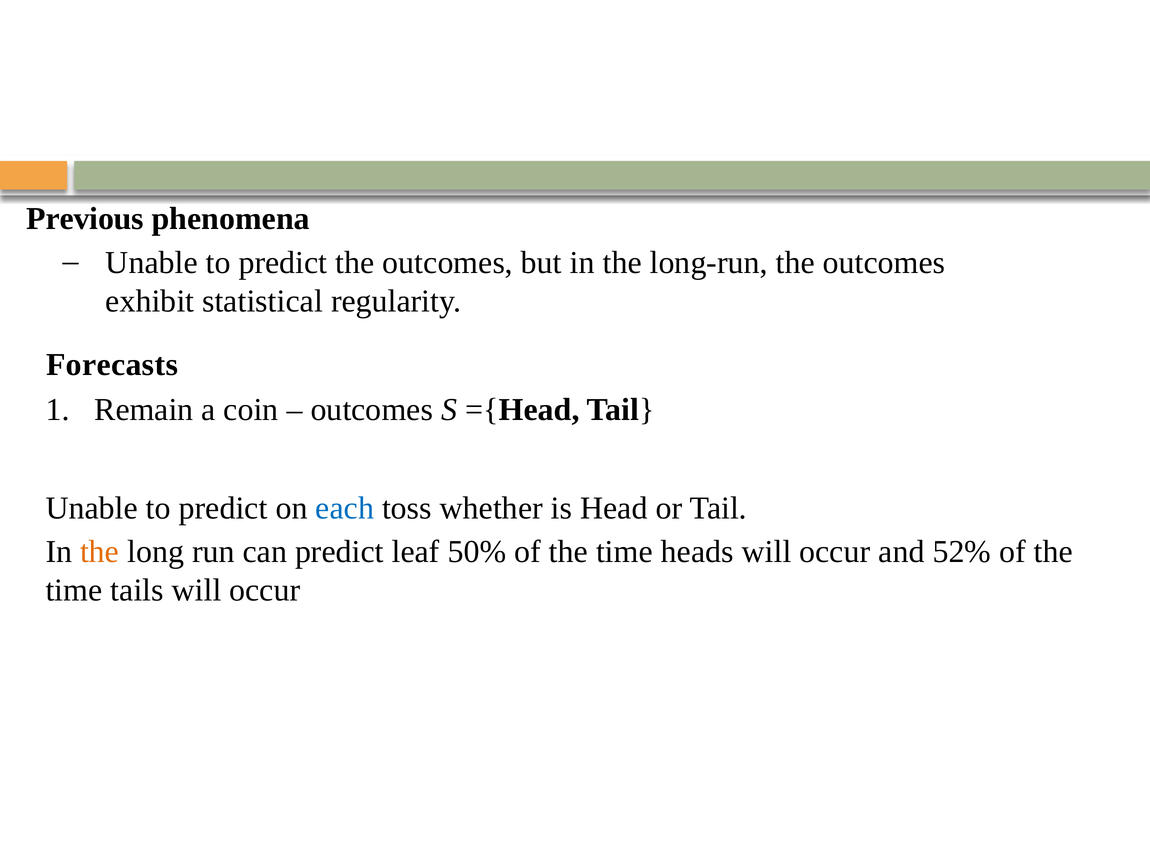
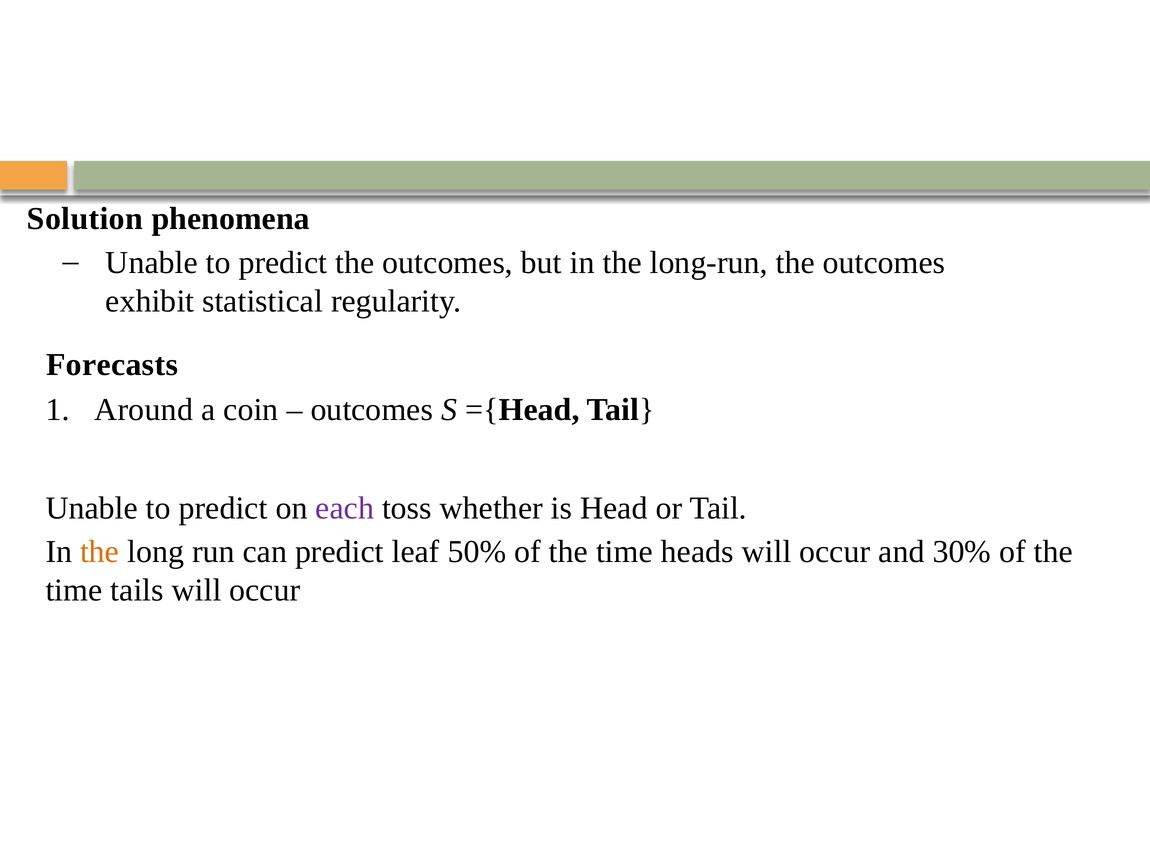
Previous: Previous -> Solution
Remain: Remain -> Around
each colour: blue -> purple
52%: 52% -> 30%
